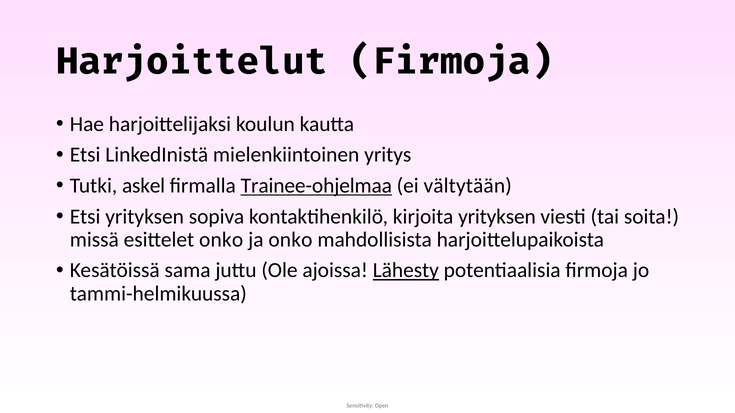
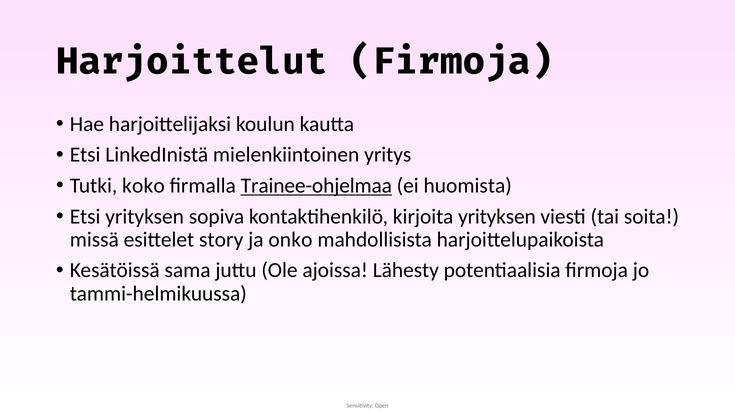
askel: askel -> koko
vältytään: vältytään -> huomista
esittelet onko: onko -> story
Lähesty underline: present -> none
